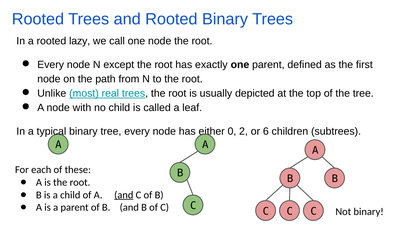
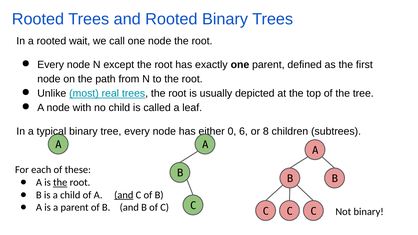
lazy: lazy -> wait
2: 2 -> 6
6: 6 -> 8
the at (60, 182) underline: none -> present
